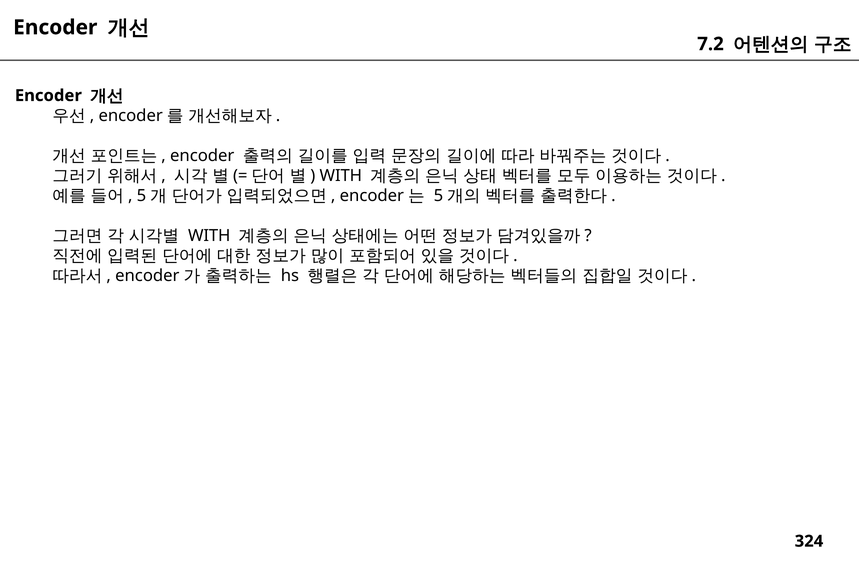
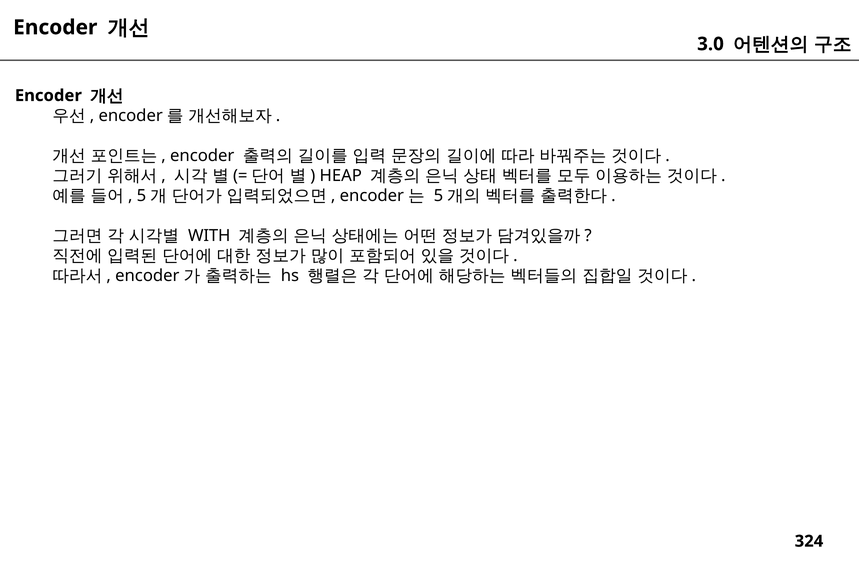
7.2: 7.2 -> 3.0
WITH at (341, 176): WITH -> HEAP
